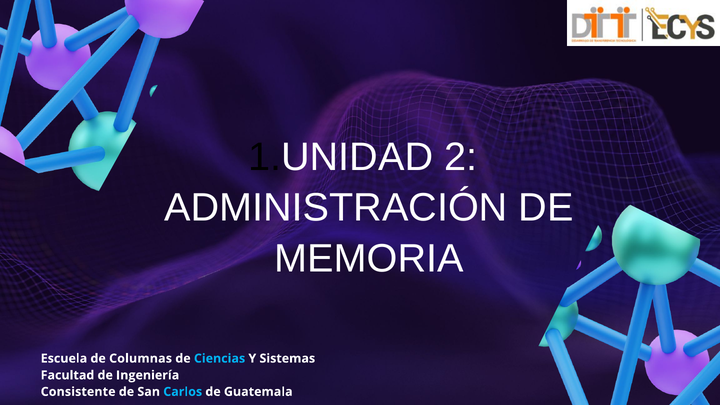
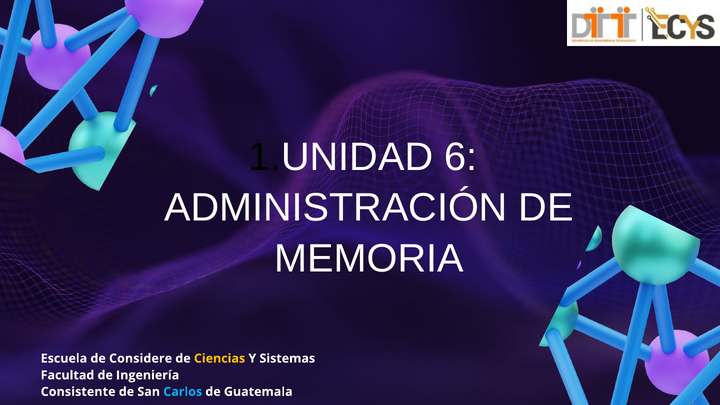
2: 2 -> 6
Columnas: Columnas -> Considere
Ciencias colour: light blue -> yellow
